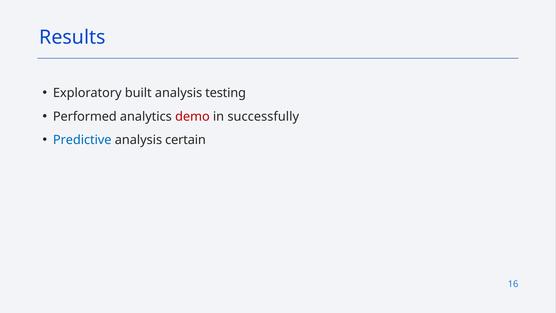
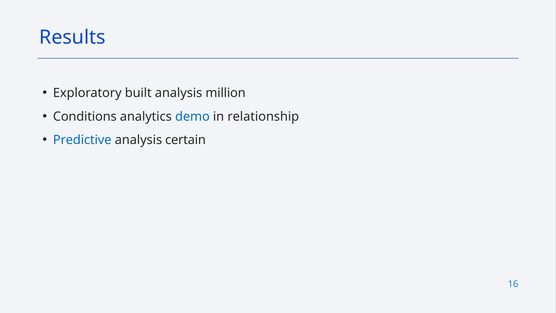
testing: testing -> million
Performed: Performed -> Conditions
demo colour: red -> blue
successfully: successfully -> relationship
